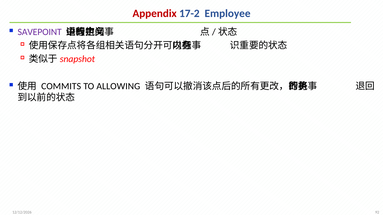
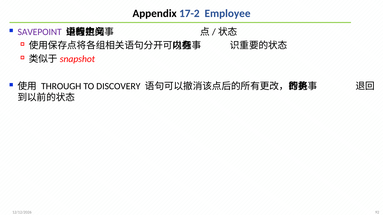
Appendix colour: red -> black
COMMITS: COMMITS -> THROUGH
ALLOWING: ALLOWING -> DISCOVERY
